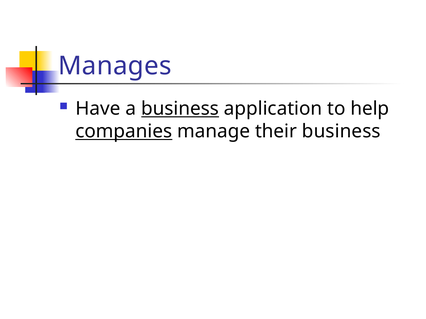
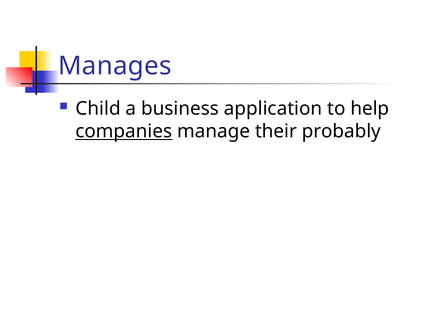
Have: Have -> Child
business at (180, 109) underline: present -> none
their business: business -> probably
